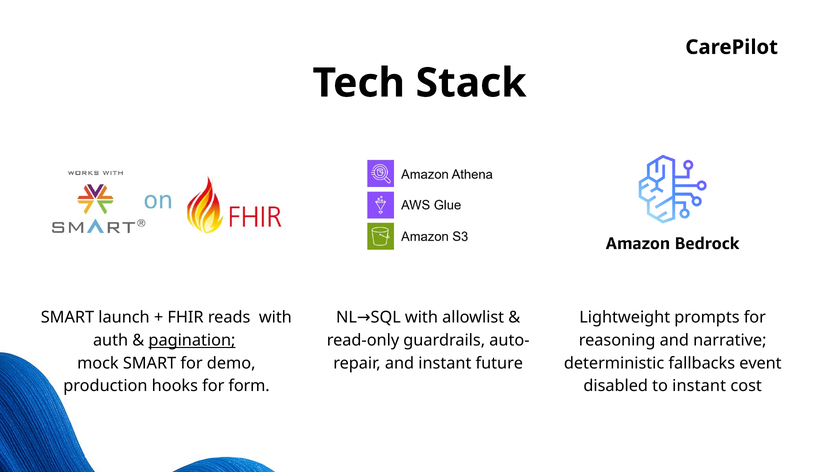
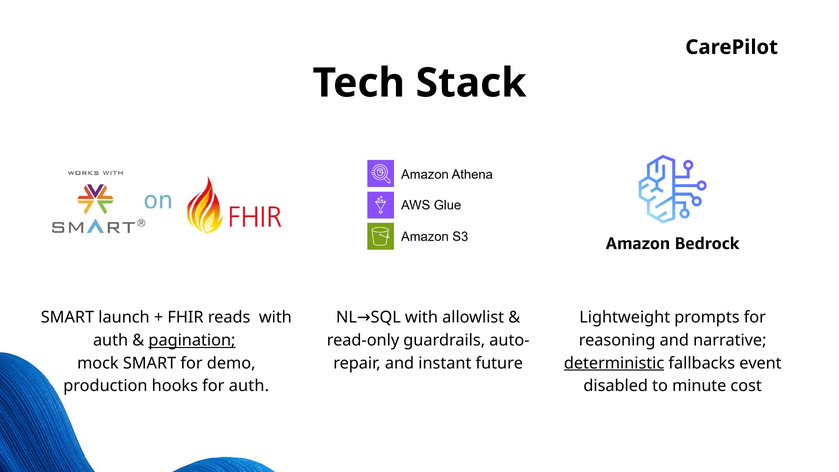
deterministic underline: none -> present
for form: form -> auth
to instant: instant -> minute
